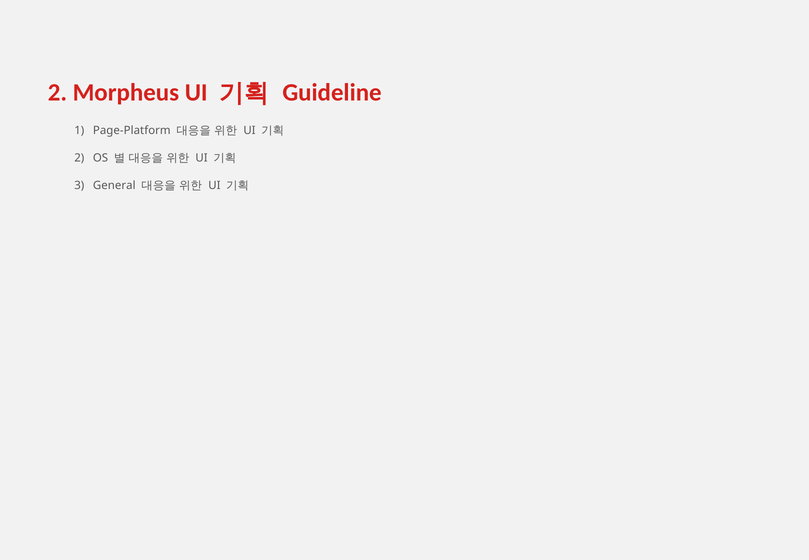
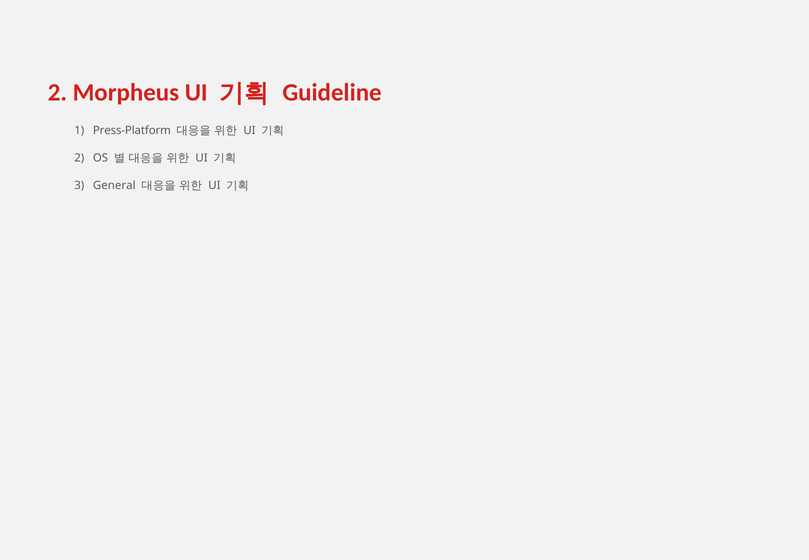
Page-Platform: Page-Platform -> Press-Platform
